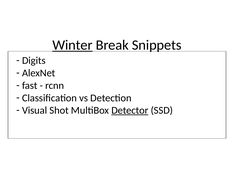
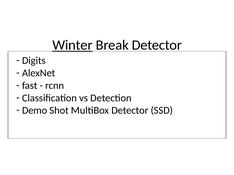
Break Snippets: Snippets -> Detector
Visual: Visual -> Demo
Detector at (130, 111) underline: present -> none
